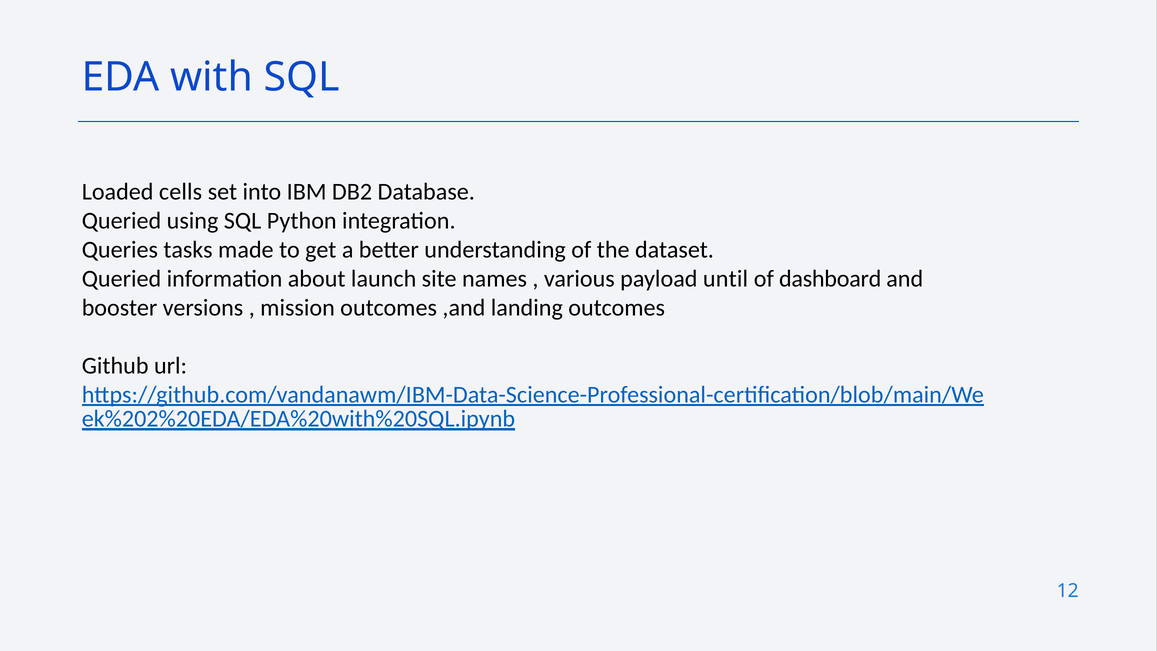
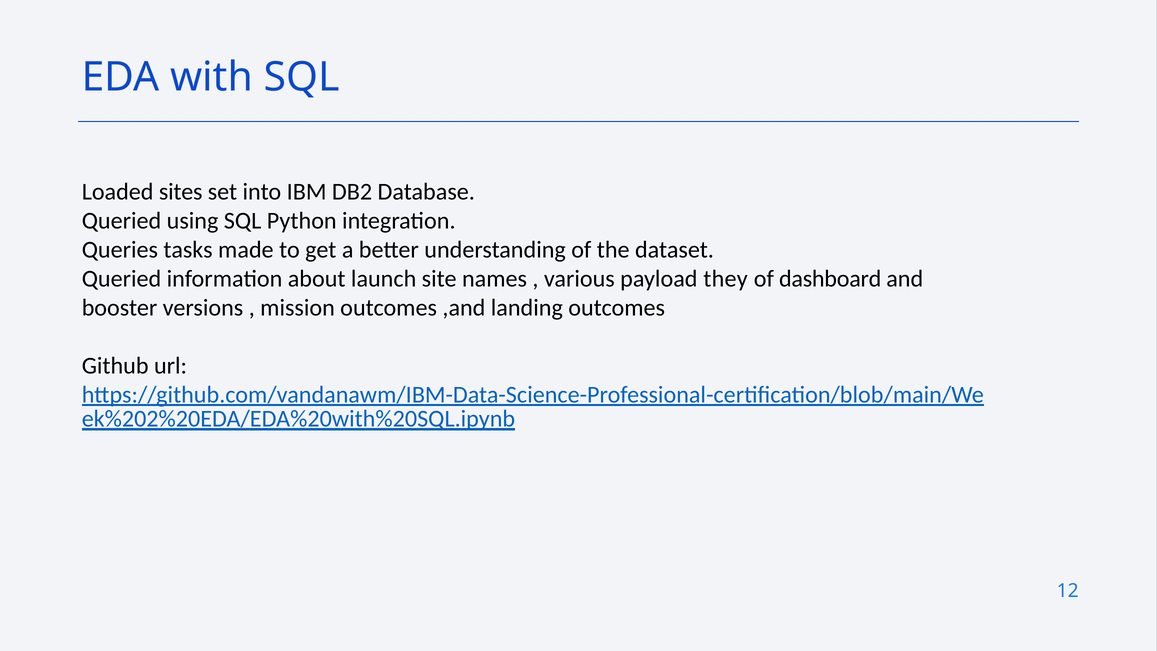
cells: cells -> sites
until: until -> they
